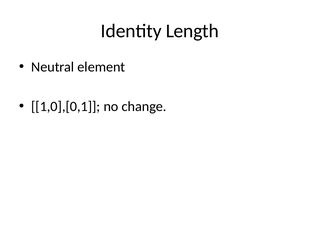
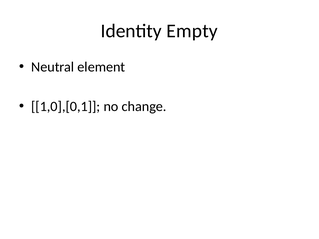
Length: Length -> Empty
